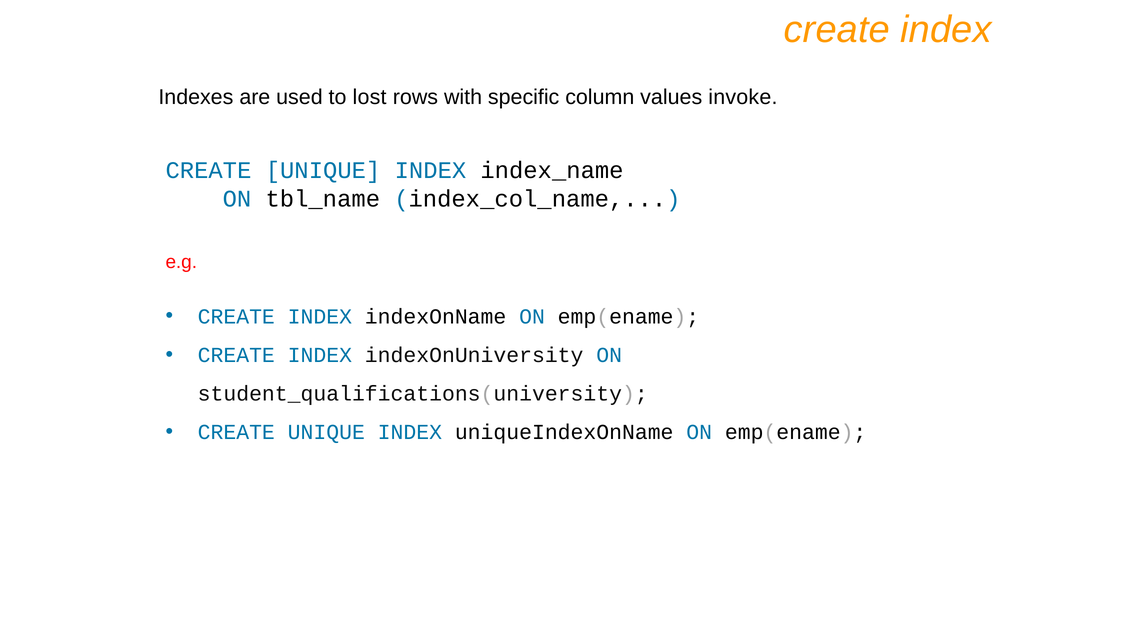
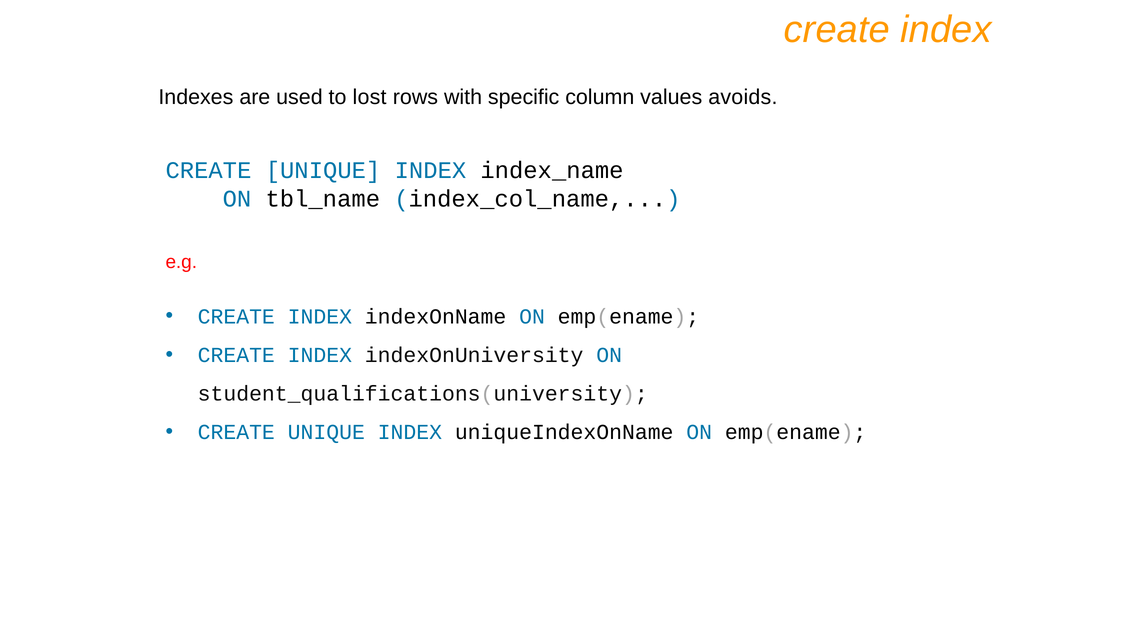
invoke: invoke -> avoids
